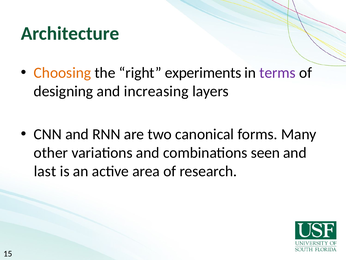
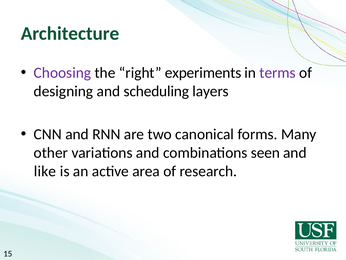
Choosing colour: orange -> purple
increasing: increasing -> scheduling
last: last -> like
